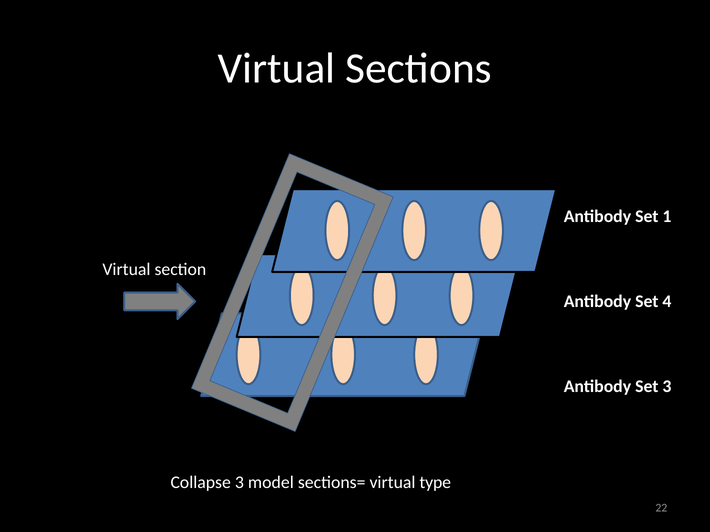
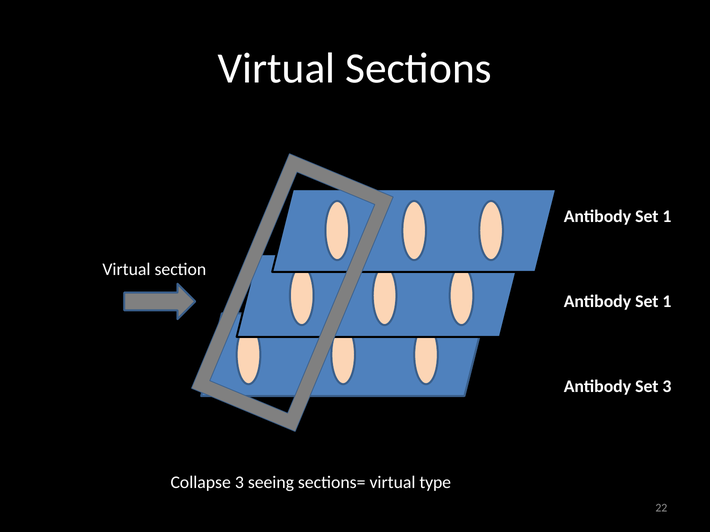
4 at (667, 302): 4 -> 1
model: model -> seeing
